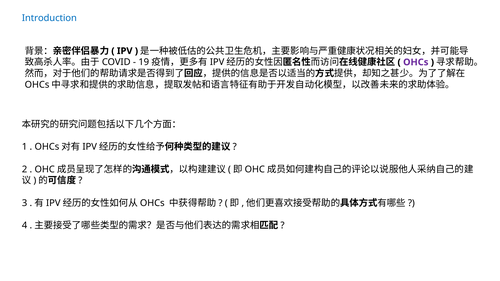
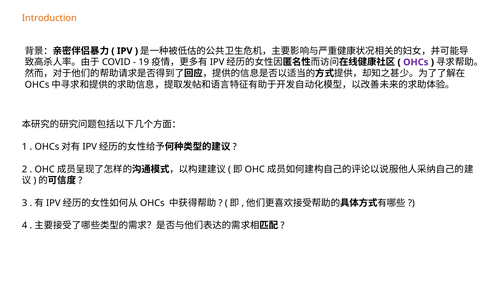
Introduction colour: blue -> orange
